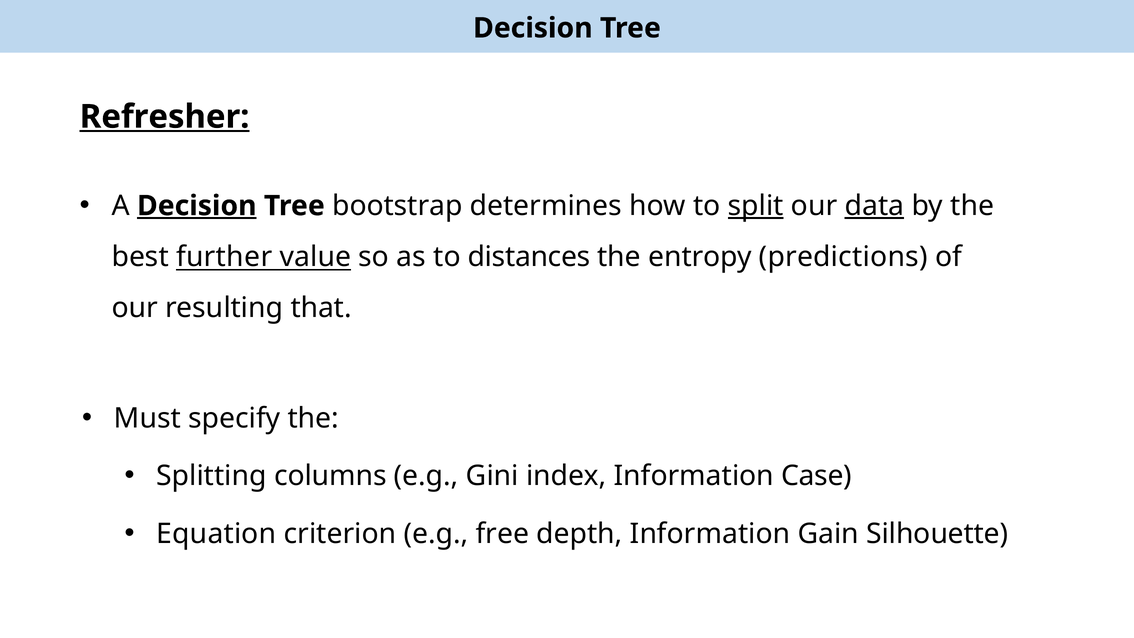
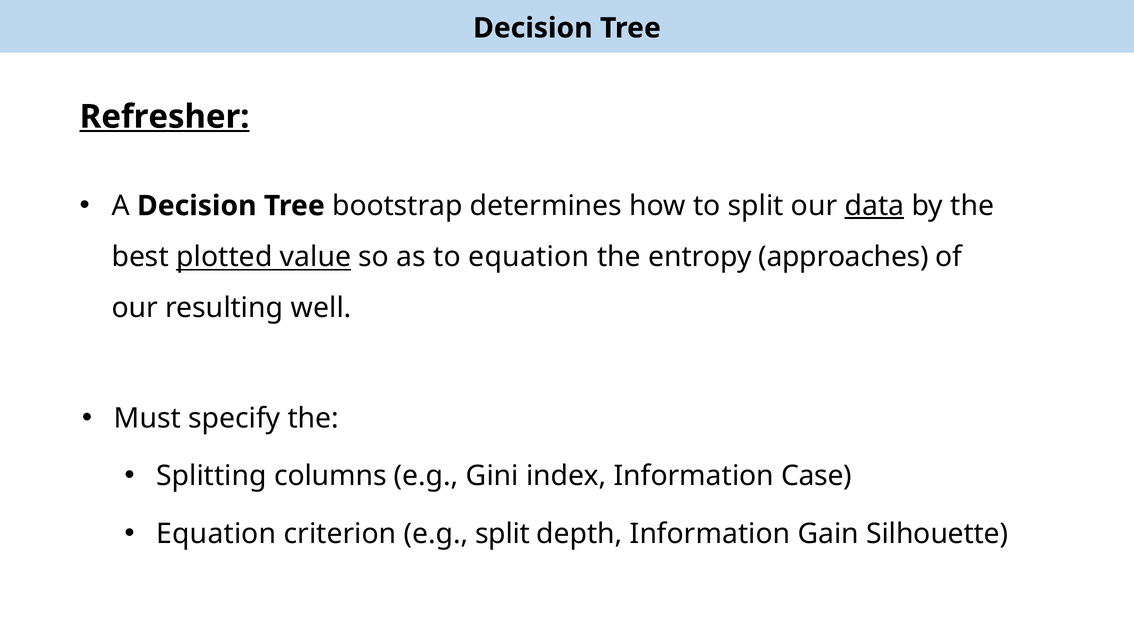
Decision at (197, 206) underline: present -> none
split at (756, 206) underline: present -> none
further: further -> plotted
to distances: distances -> equation
predictions: predictions -> approaches
that: that -> well
e.g free: free -> split
